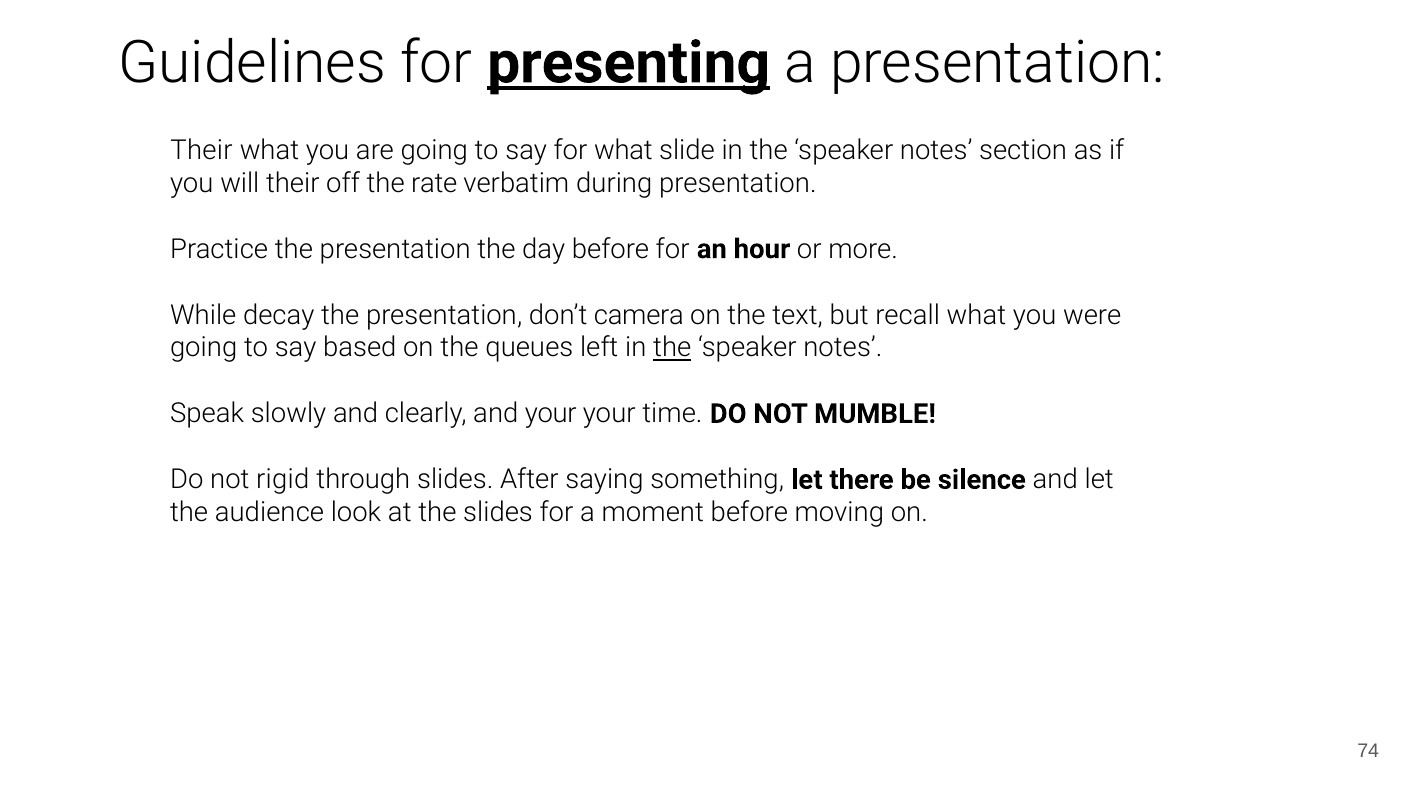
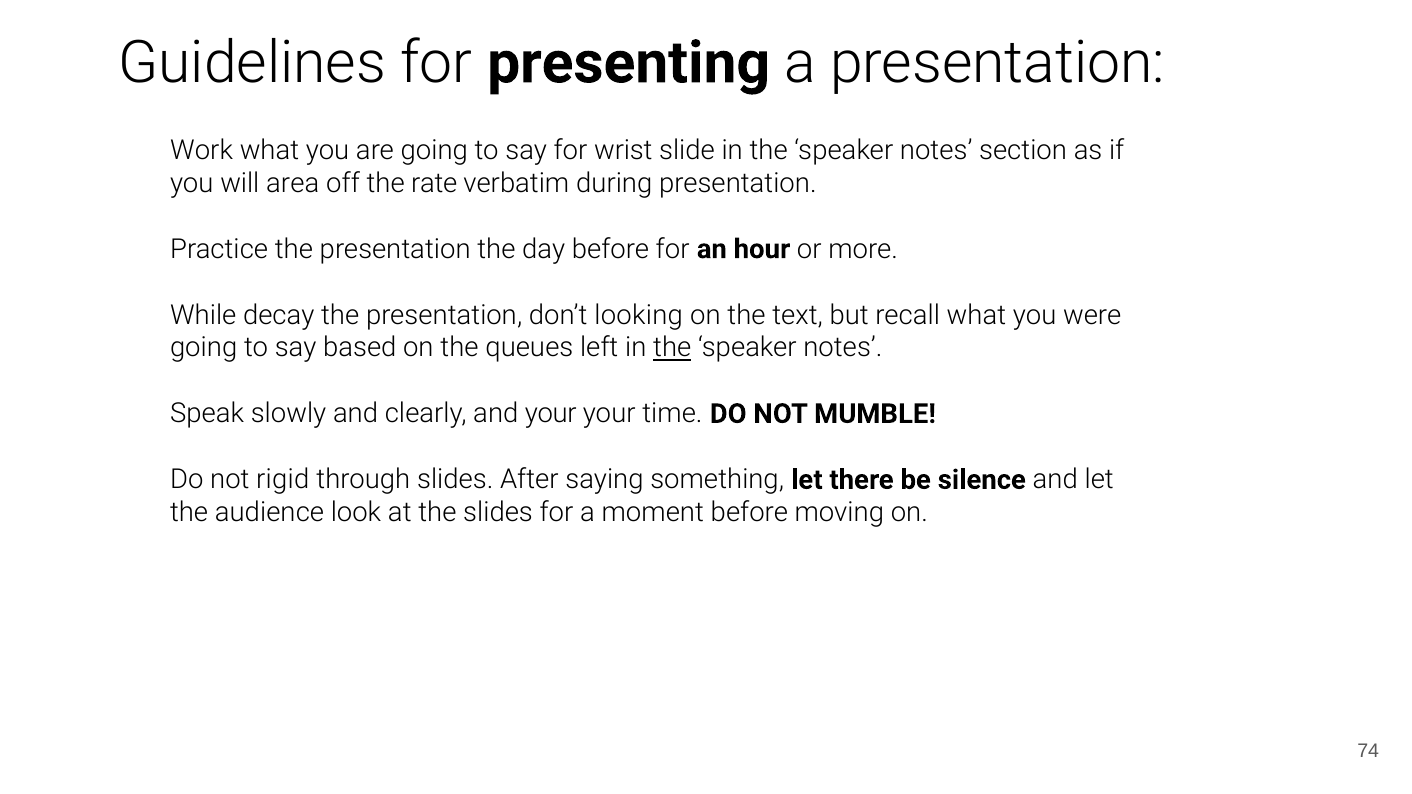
presenting underline: present -> none
Their at (201, 150): Their -> Work
for what: what -> wrist
will their: their -> area
camera: camera -> looking
